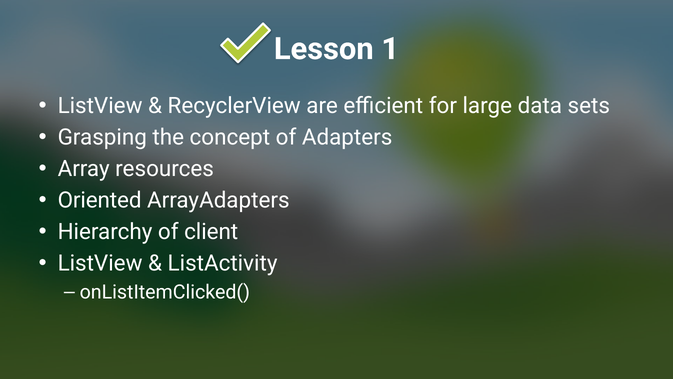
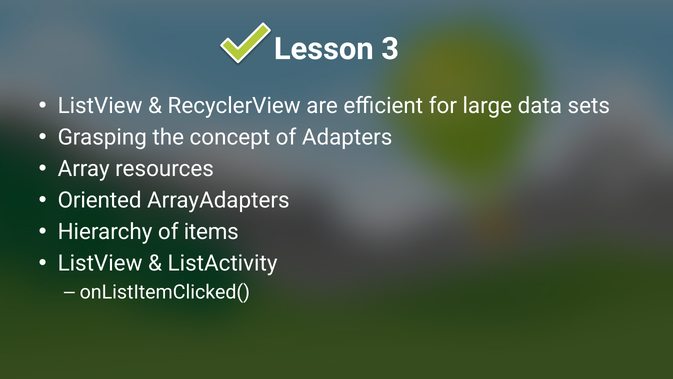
1: 1 -> 3
client: client -> items
